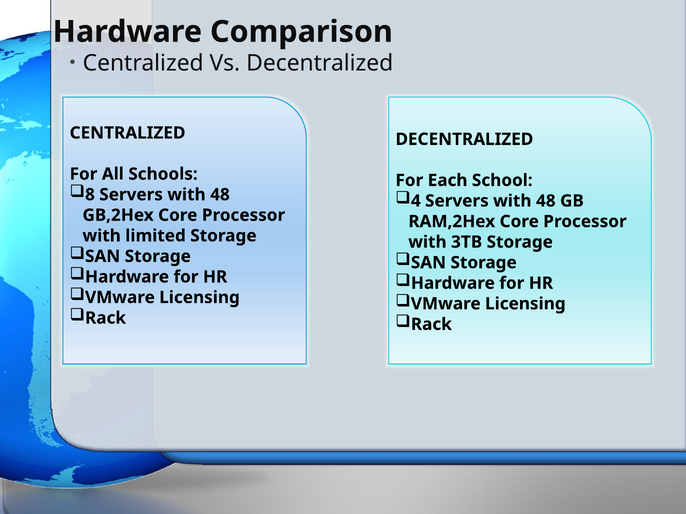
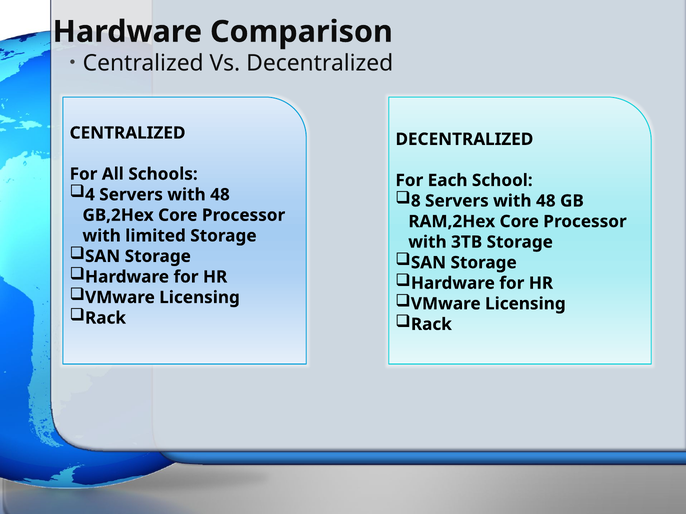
8: 8 -> 4
4: 4 -> 8
